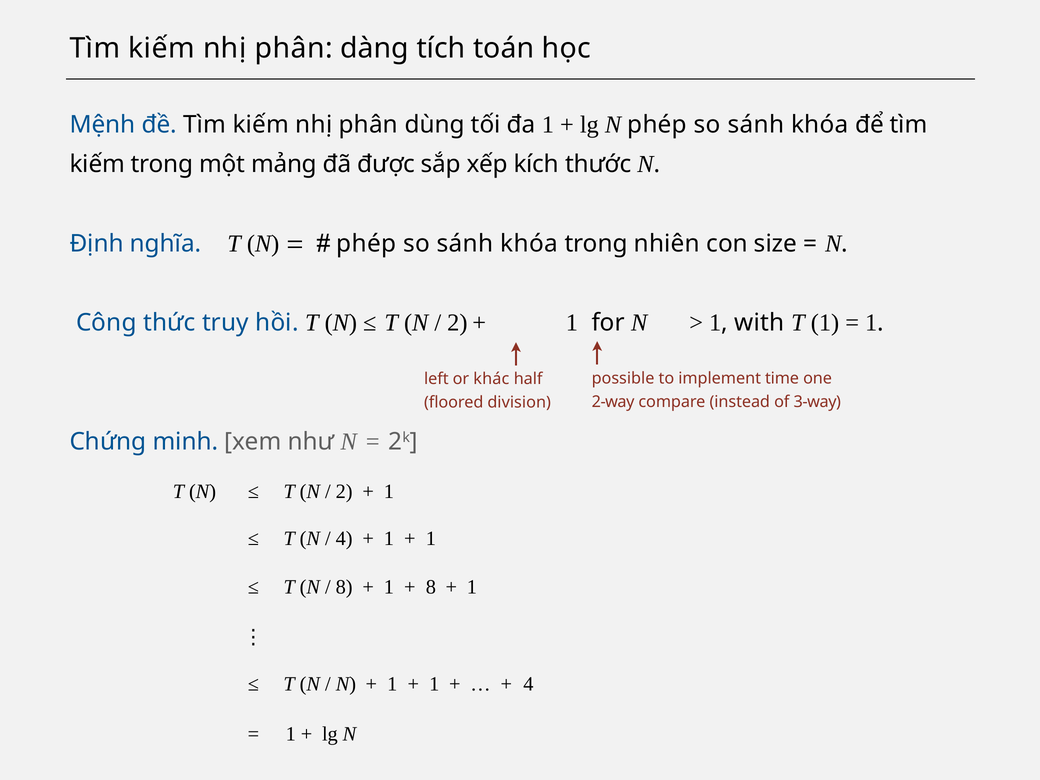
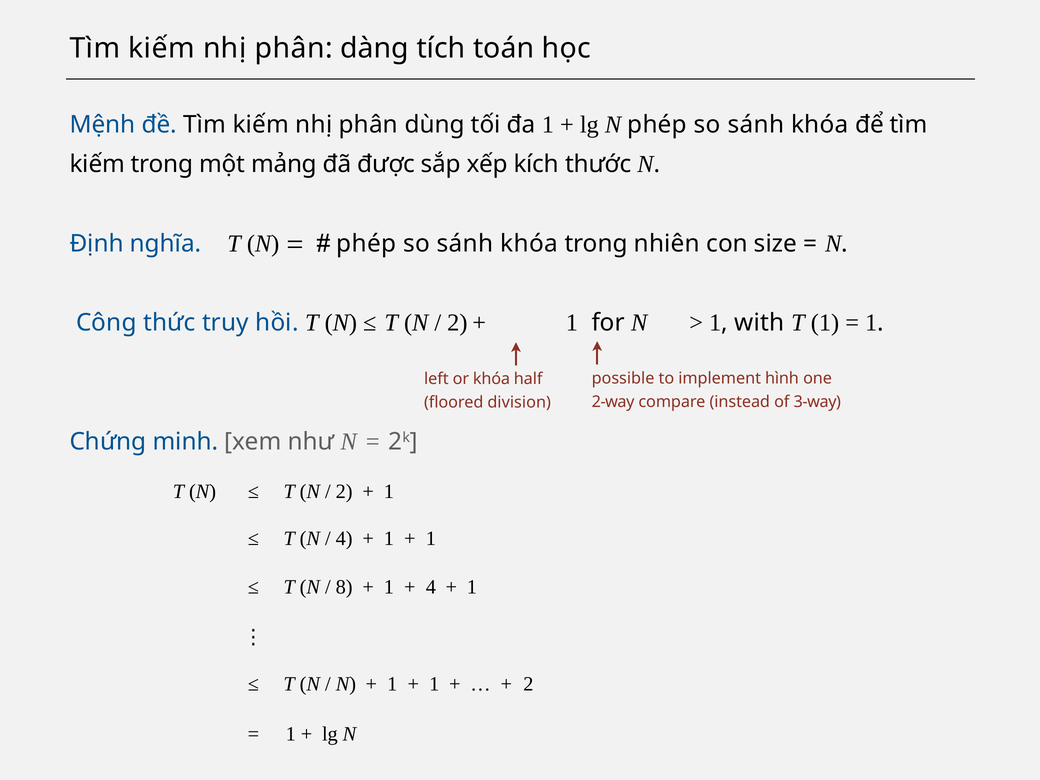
time: time -> hình
or khác: khác -> khóa
8 at (431, 587): 8 -> 4
4 at (528, 684): 4 -> 2
